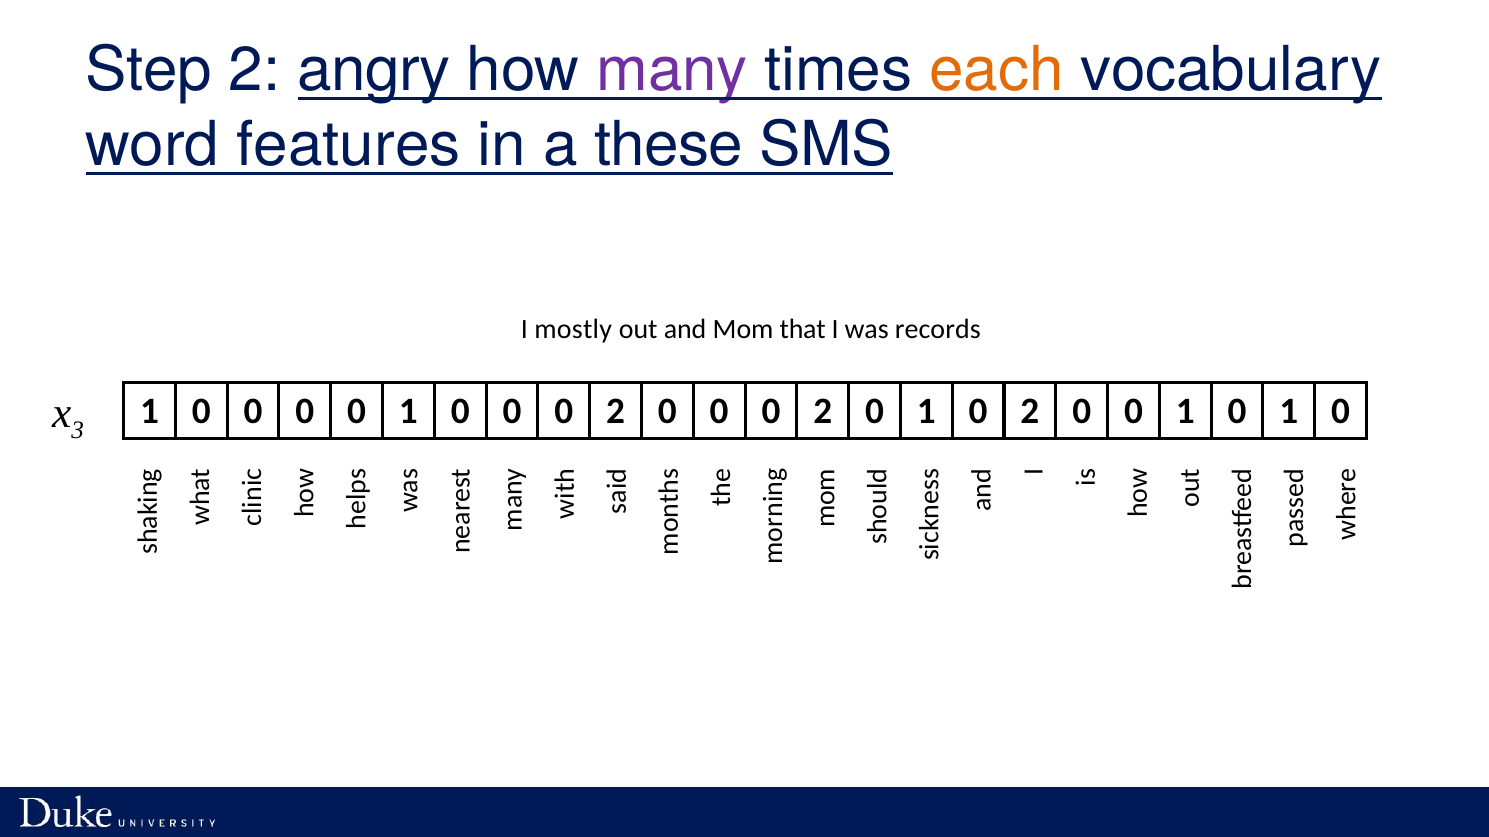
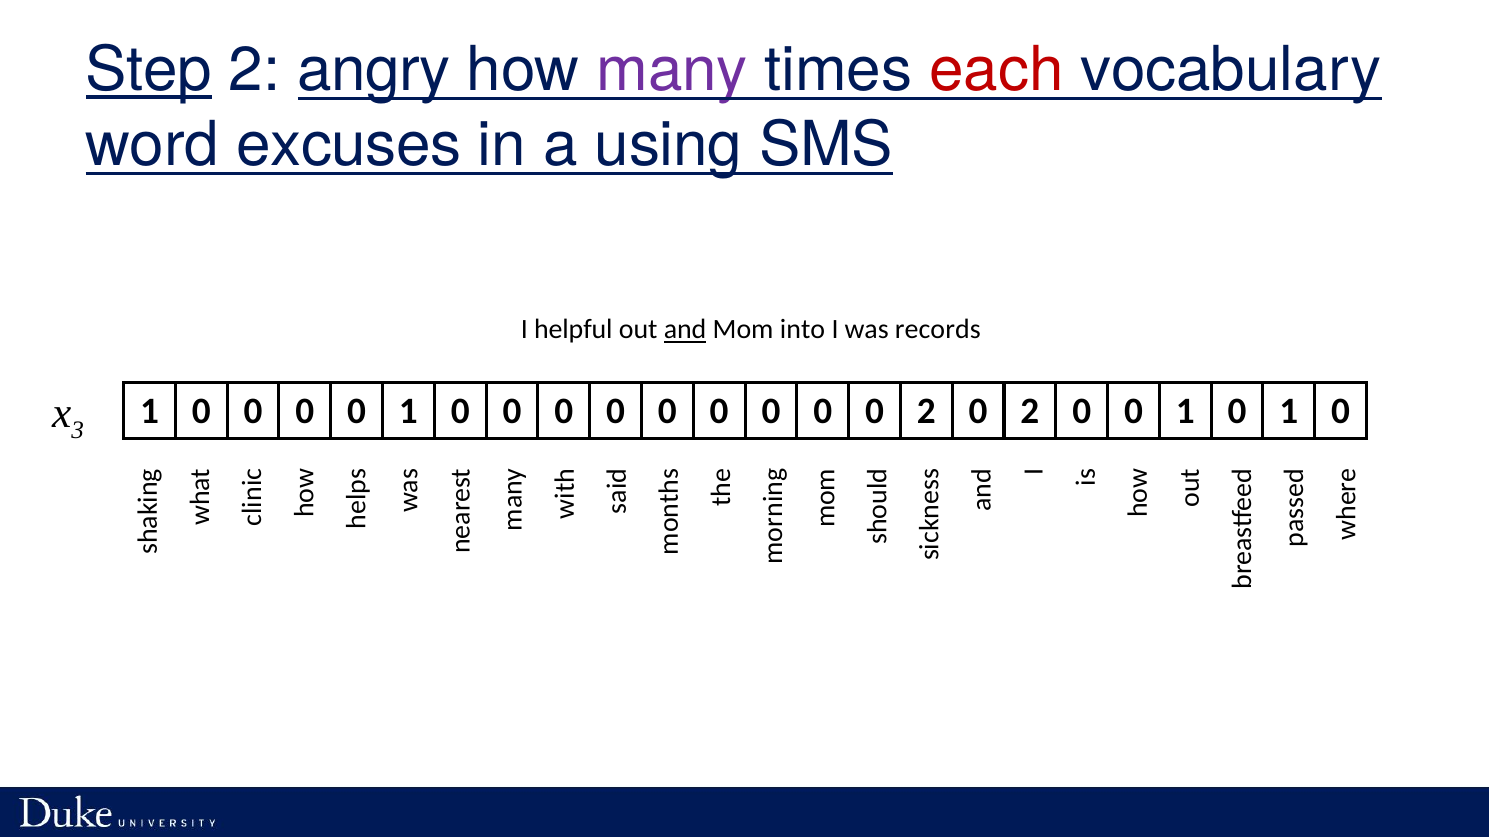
Step underline: none -> present
each colour: orange -> red
features: features -> excuses
these: these -> using
mostly: mostly -> helpful
and underline: none -> present
that: that -> into
2 at (616, 412): 2 -> 0
2 at (823, 412): 2 -> 0
1 at (926, 412): 1 -> 2
